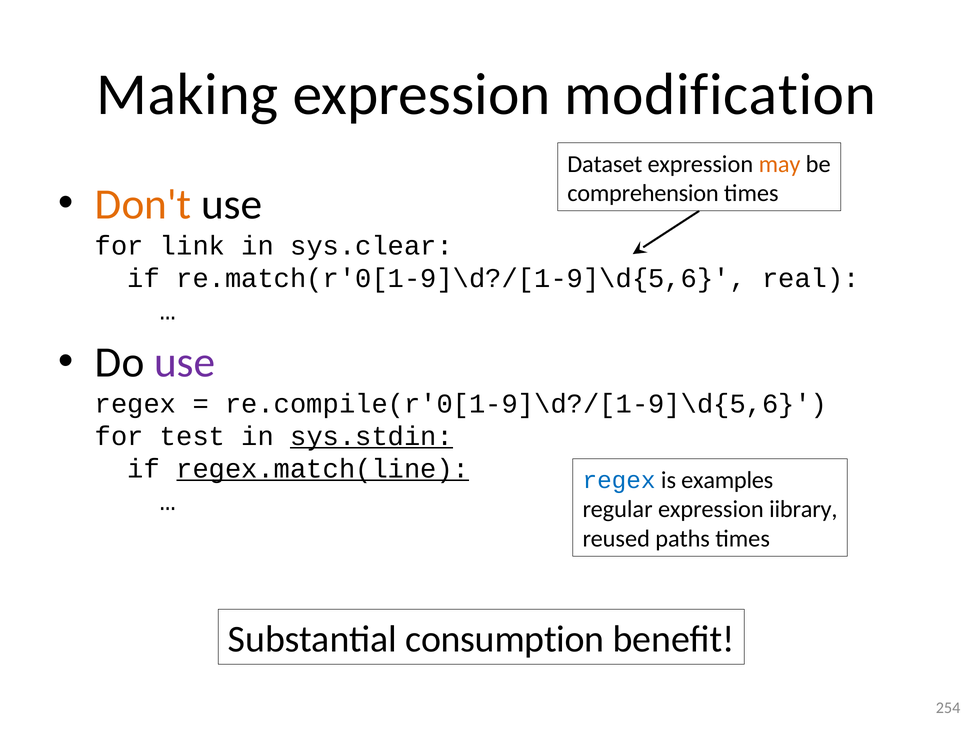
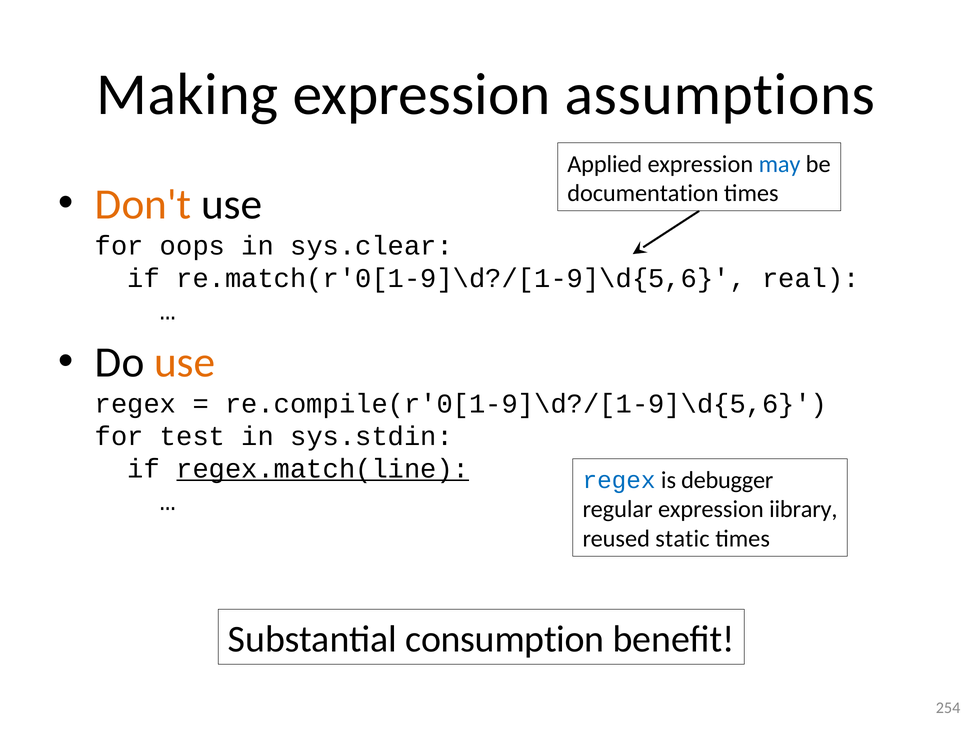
modification: modification -> assumptions
Dataset: Dataset -> Applied
may colour: orange -> blue
comprehension: comprehension -> documentation
link: link -> oops
use at (185, 362) colour: purple -> orange
sys.stdin underline: present -> none
examples: examples -> debugger
paths: paths -> static
